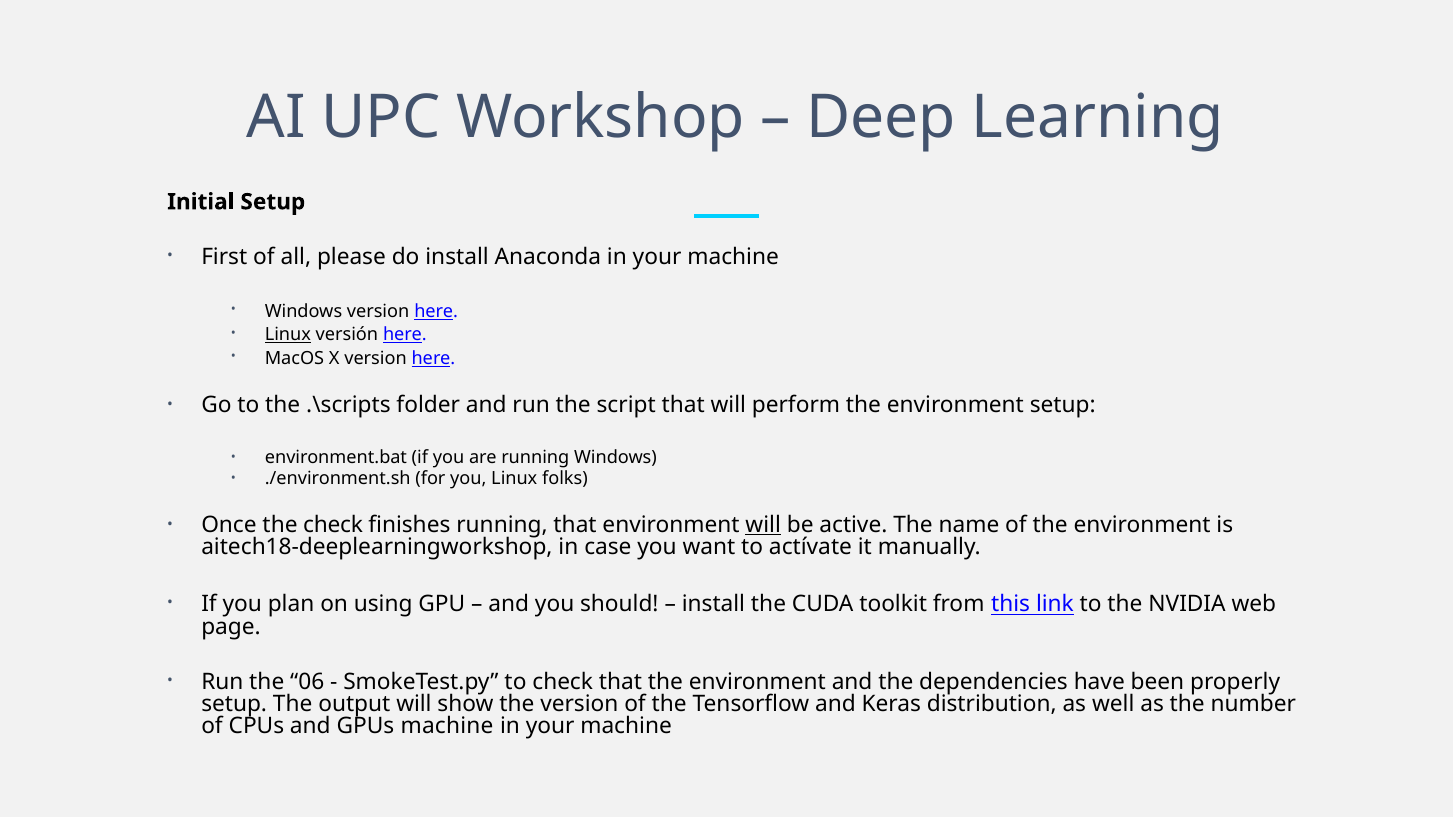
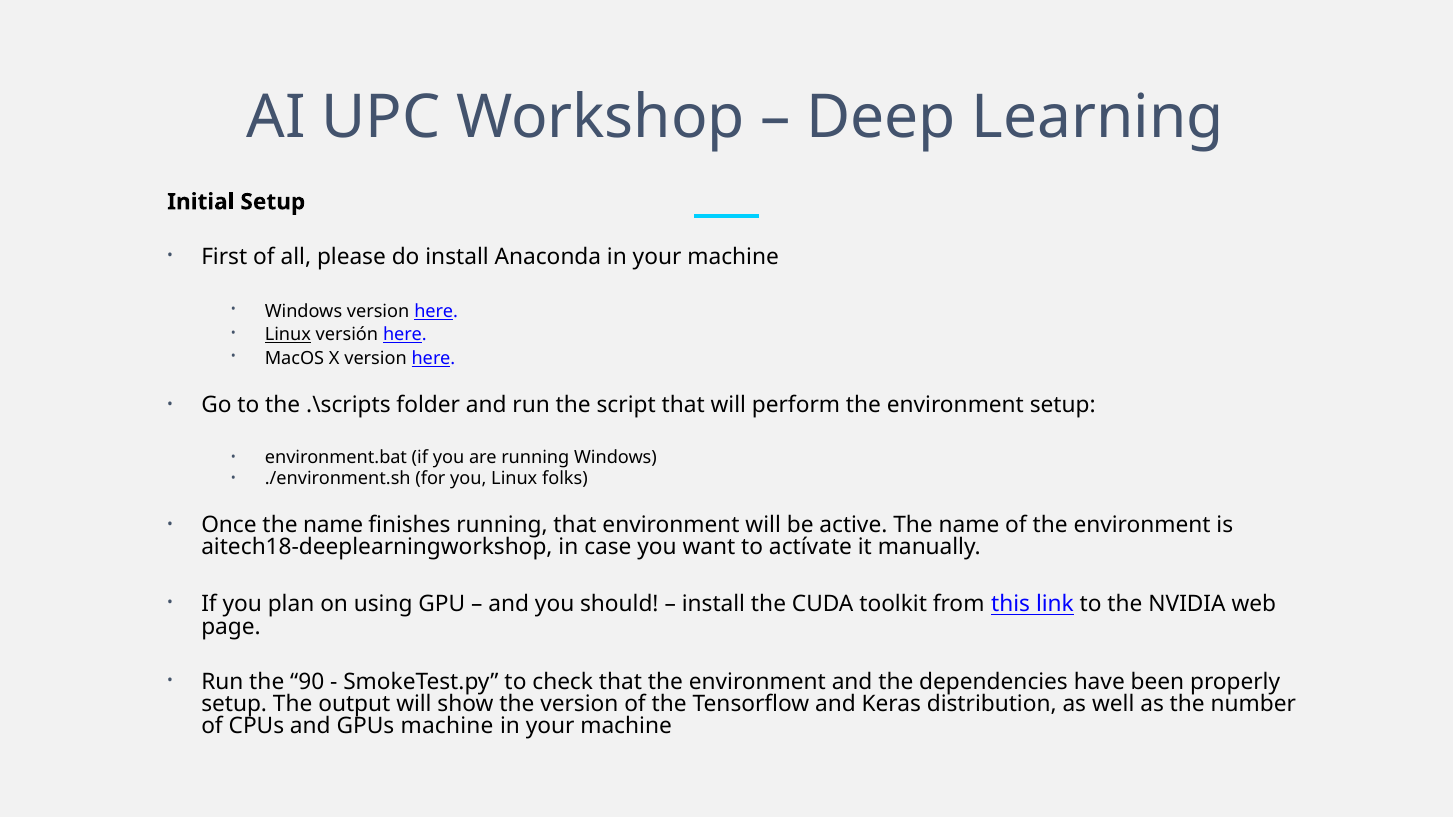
Once the check: check -> name
will at (763, 525) underline: present -> none
06: 06 -> 90
